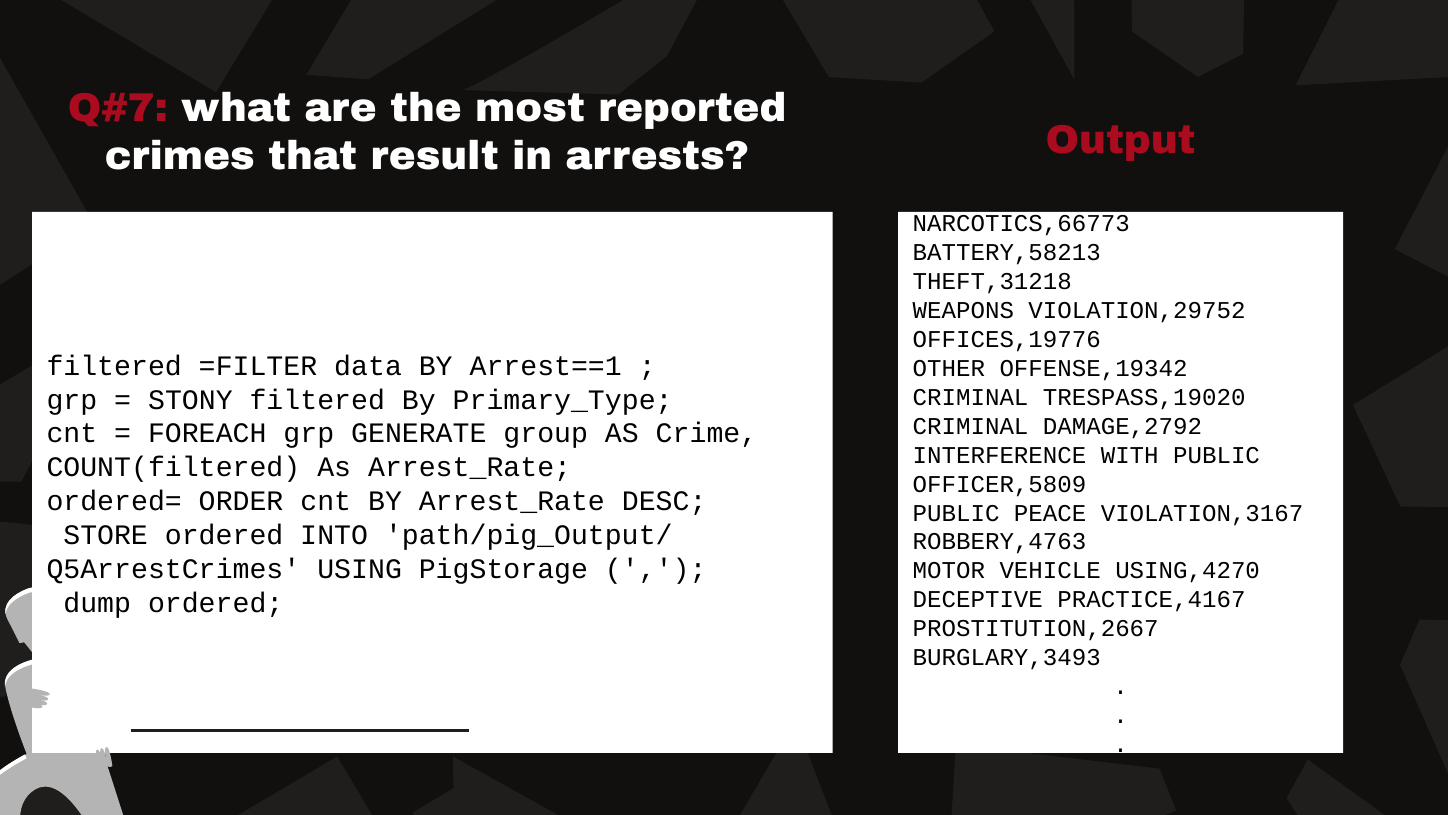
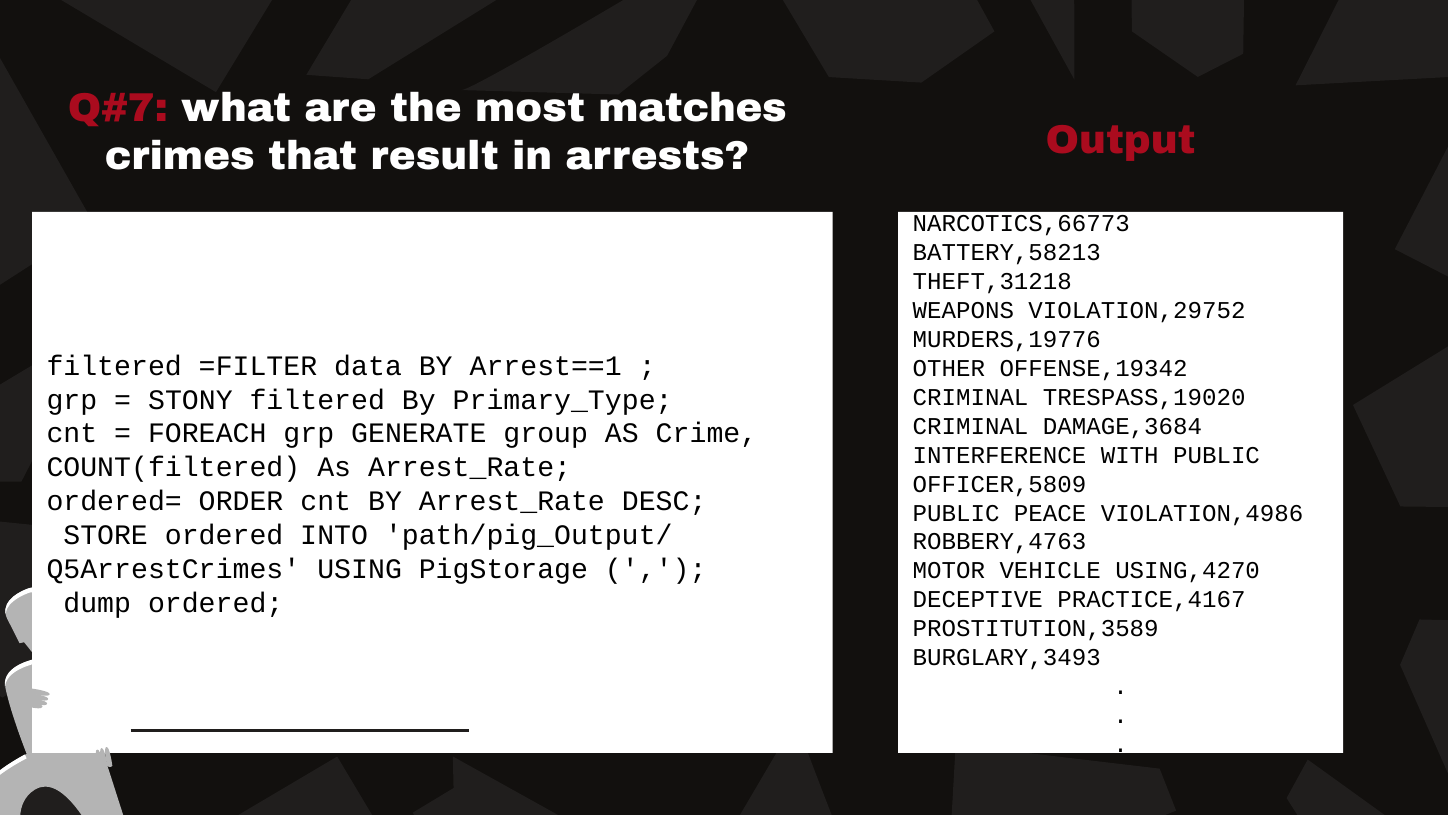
reported: reported -> matches
OFFICES,19776: OFFICES,19776 -> MURDERS,19776
DAMAGE,2792: DAMAGE,2792 -> DAMAGE,3684
VIOLATION,3167: VIOLATION,3167 -> VIOLATION,4986
PROSTITUTION,2667: PROSTITUTION,2667 -> PROSTITUTION,3589
